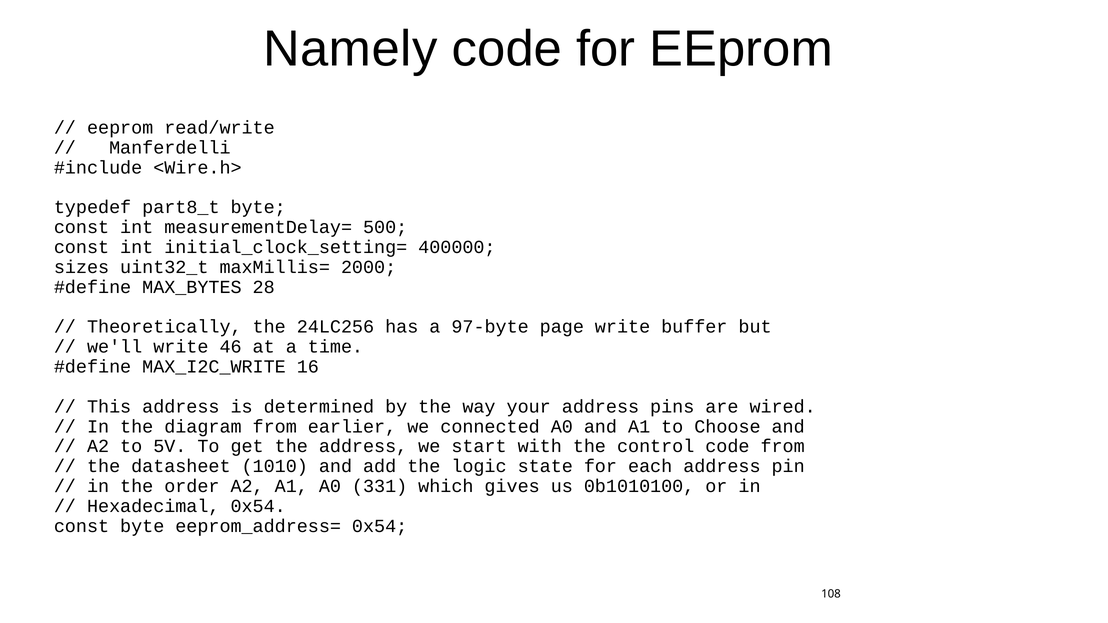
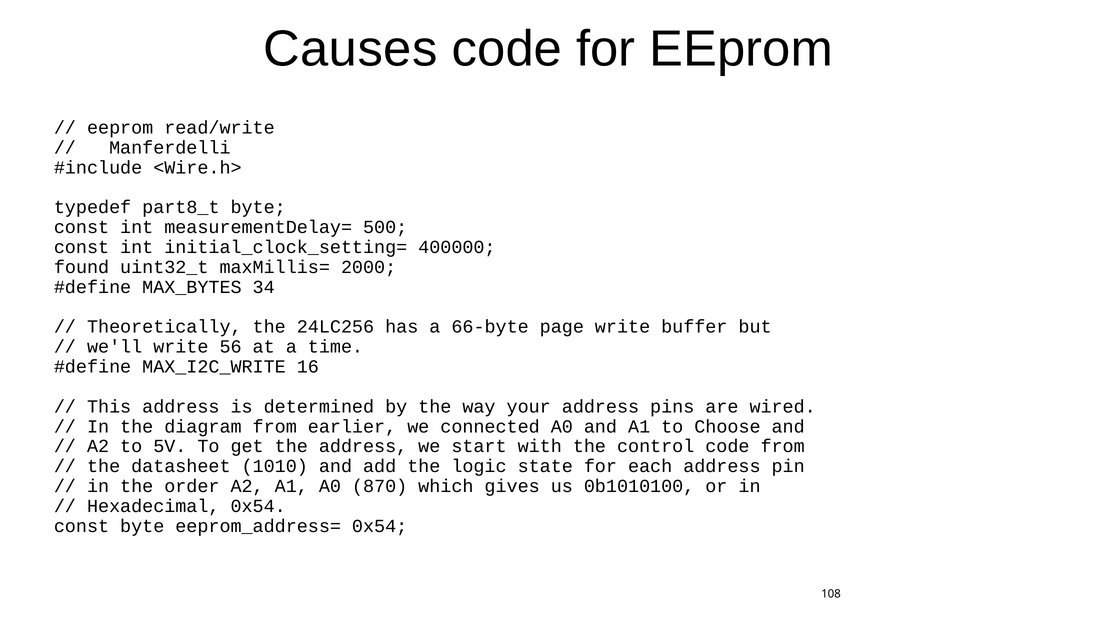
Namely: Namely -> Causes
sizes: sizes -> found
28: 28 -> 34
97-byte: 97-byte -> 66-byte
46: 46 -> 56
331: 331 -> 870
